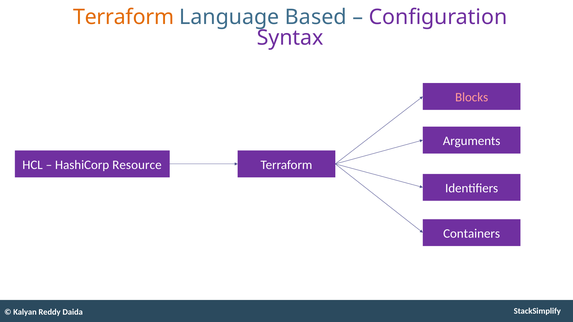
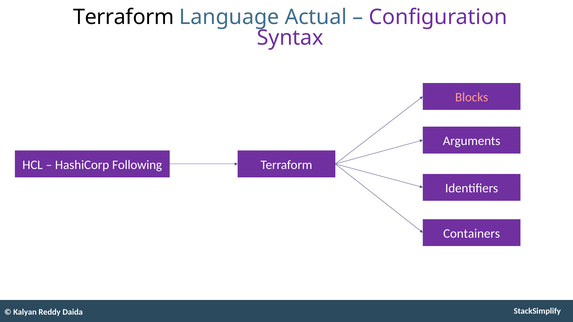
Terraform at (124, 17) colour: orange -> black
Based: Based -> Actual
Resource: Resource -> Following
